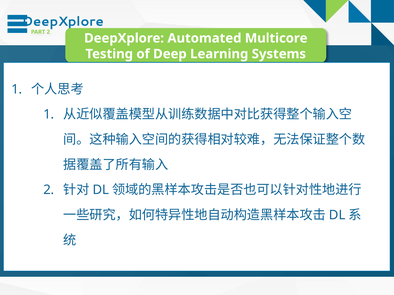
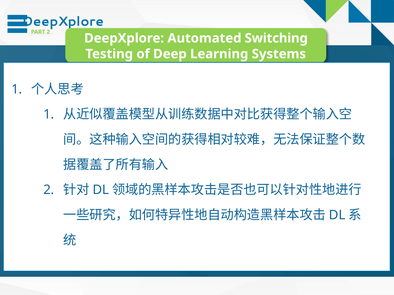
Multicore: Multicore -> Switching
